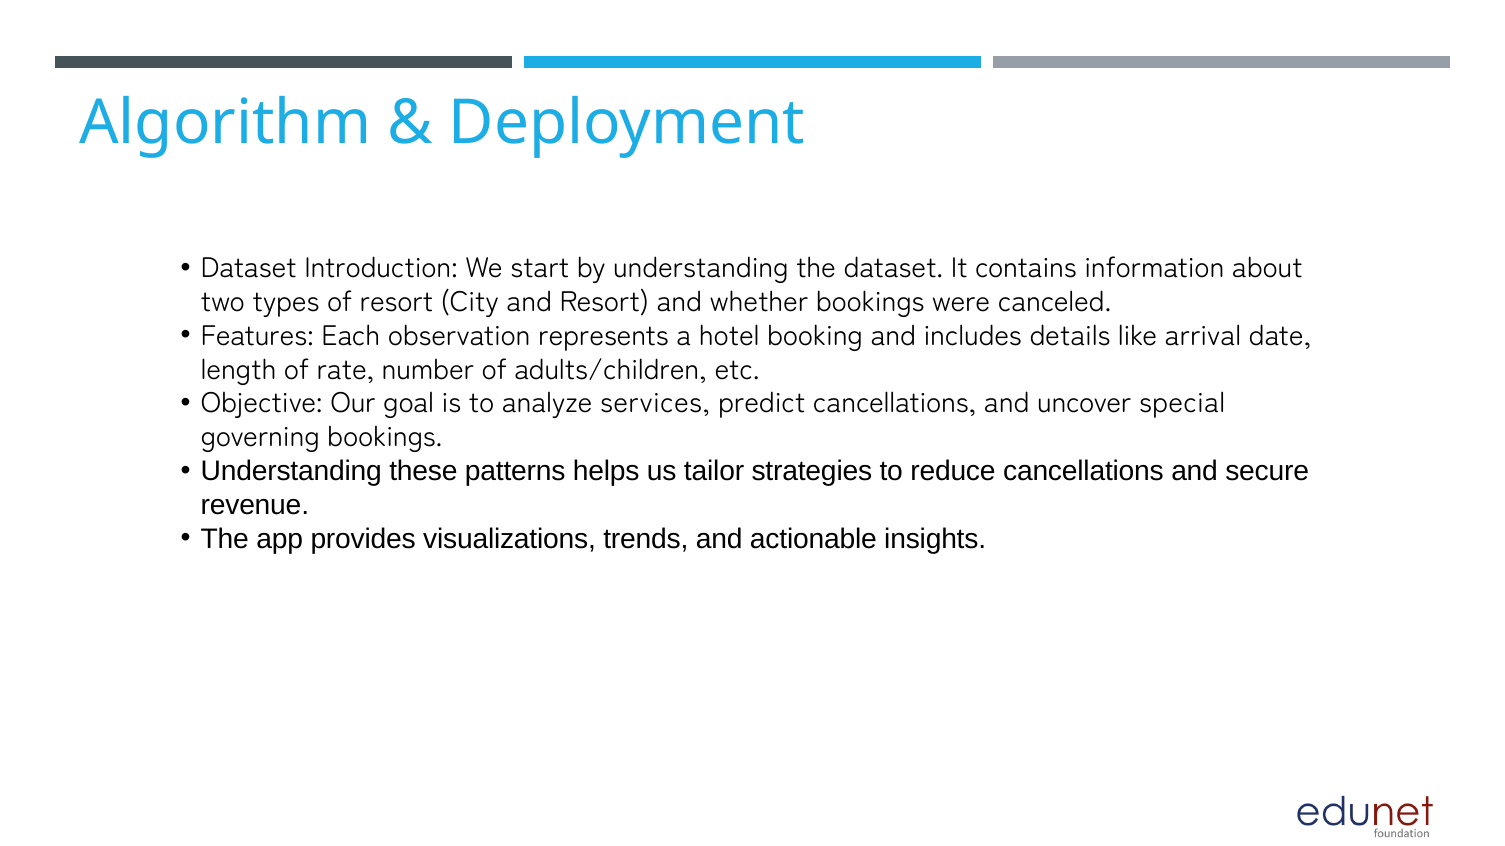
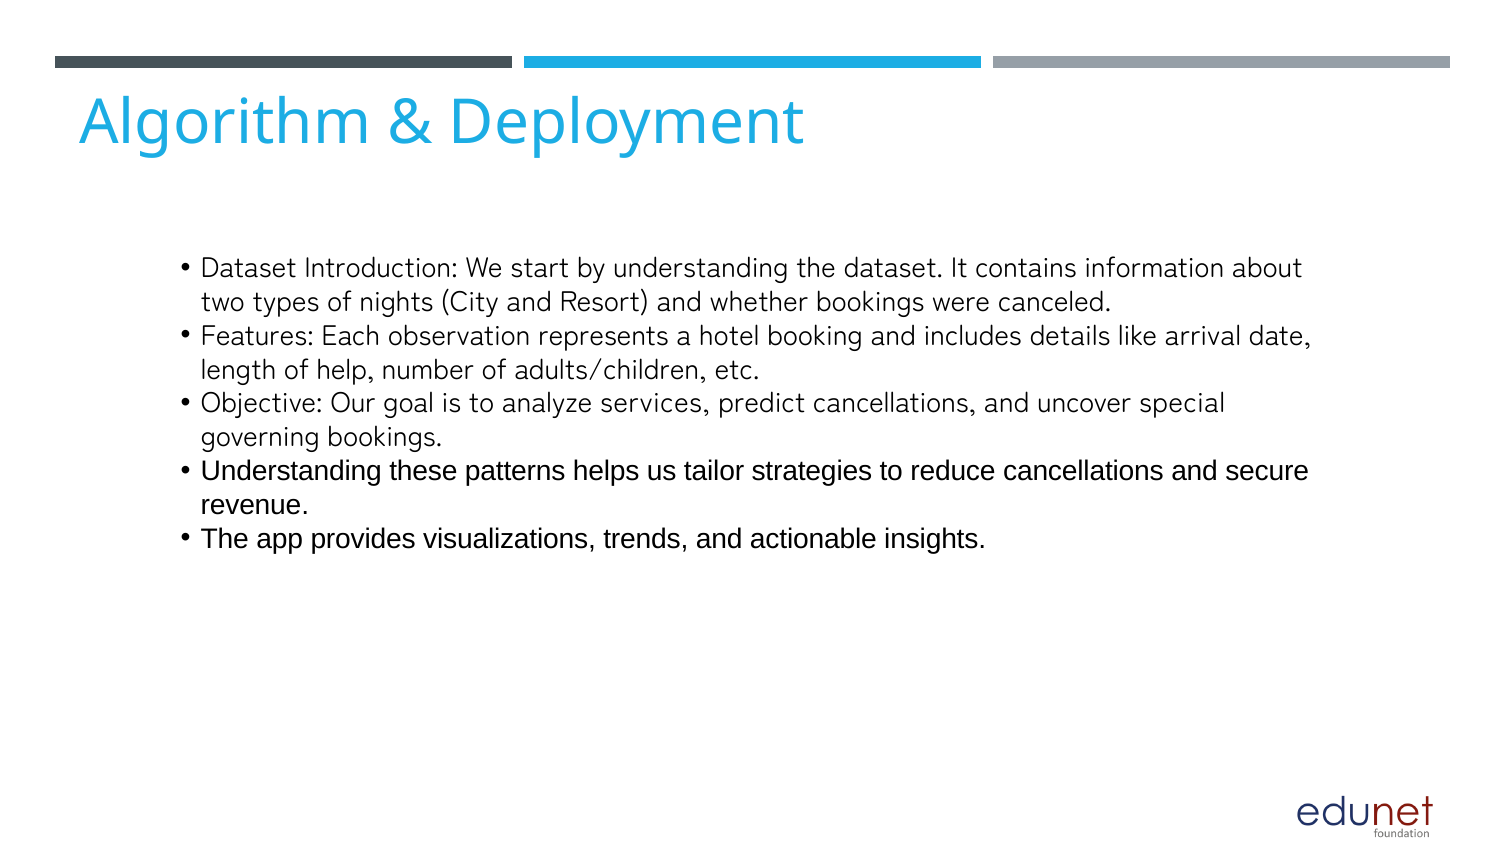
of resort: resort -> nights
rate: rate -> help
